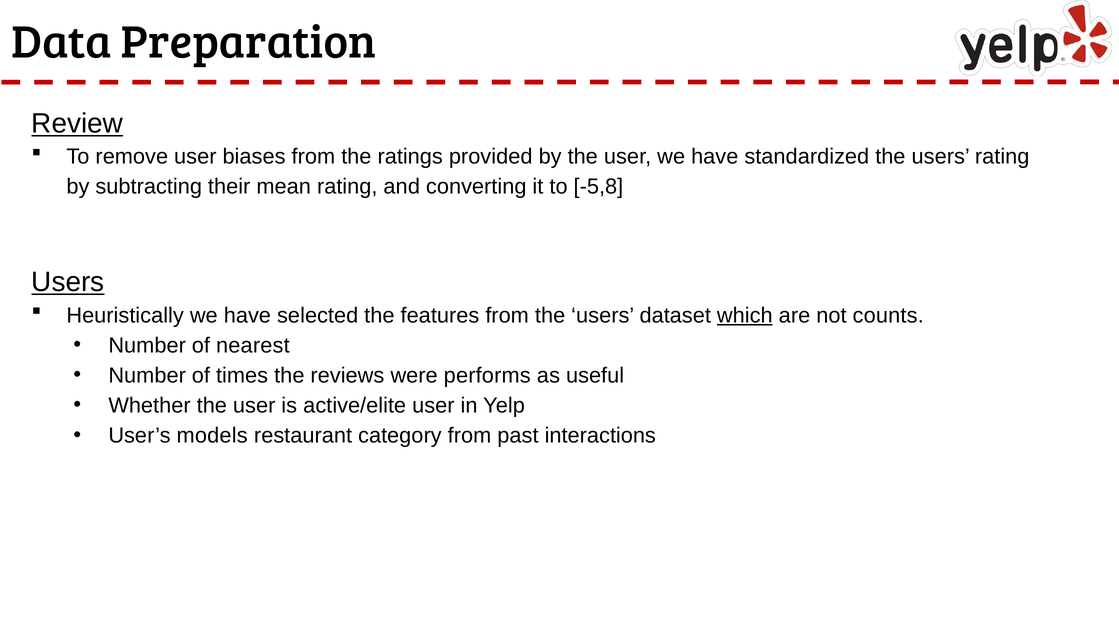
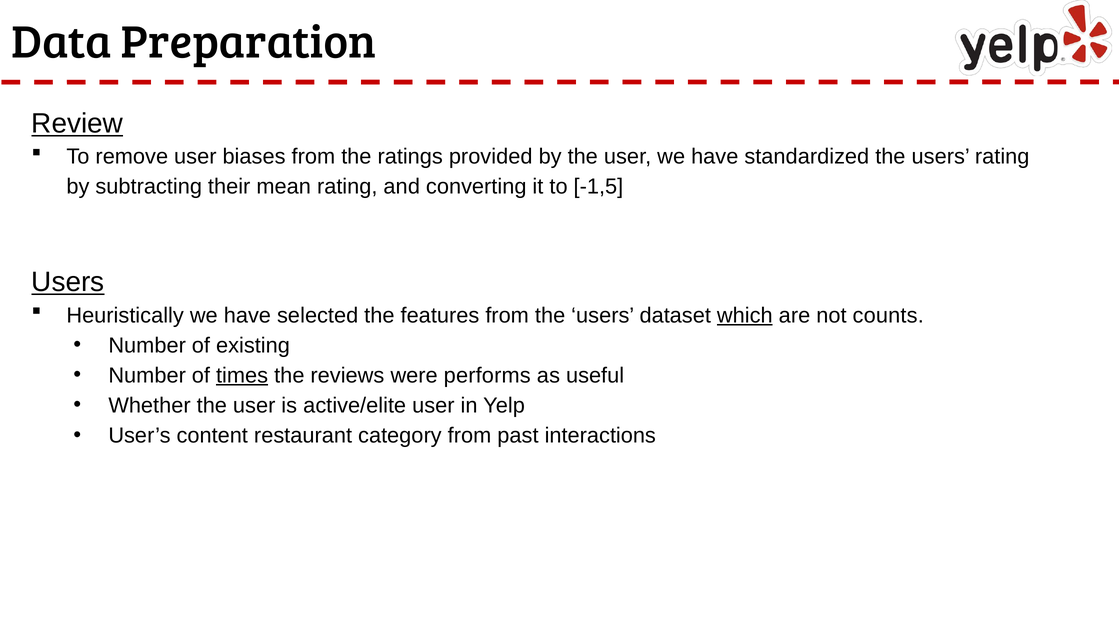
-5,8: -5,8 -> -1,5
nearest: nearest -> existing
times underline: none -> present
models: models -> content
